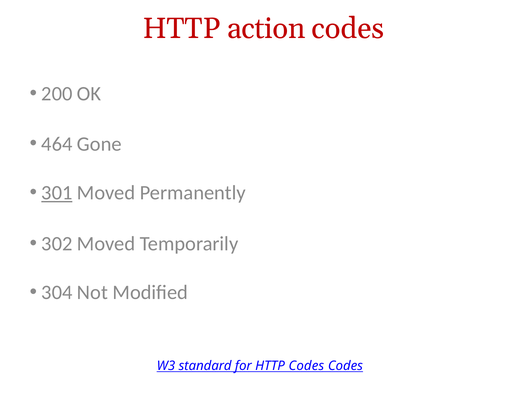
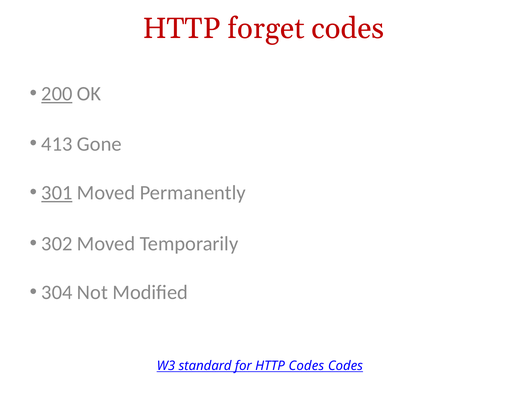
action: action -> forget
200 underline: none -> present
464: 464 -> 413
